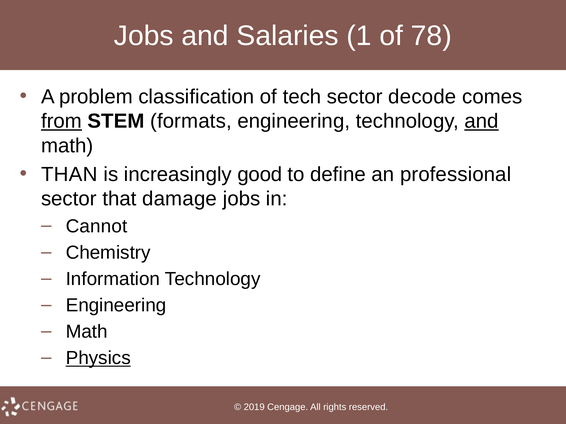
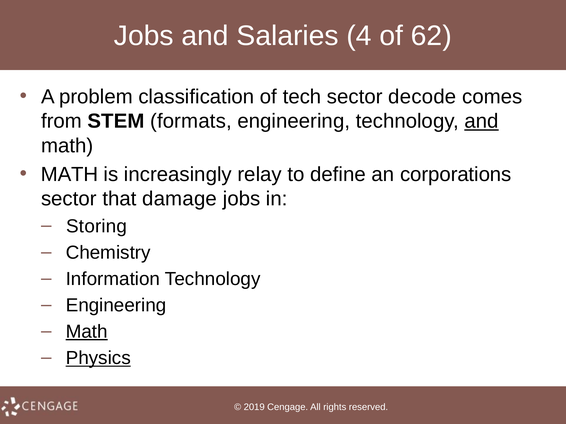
1: 1 -> 4
78: 78 -> 62
from underline: present -> none
THAN at (69, 175): THAN -> MATH
good: good -> relay
professional: professional -> corporations
Cannot: Cannot -> Storing
Math at (87, 332) underline: none -> present
